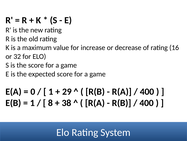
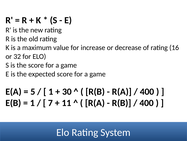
0: 0 -> 5
29: 29 -> 30
8: 8 -> 7
38: 38 -> 11
